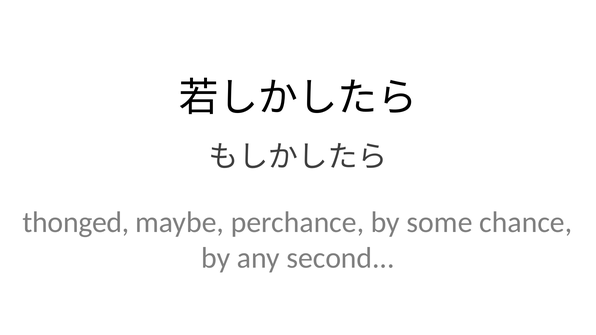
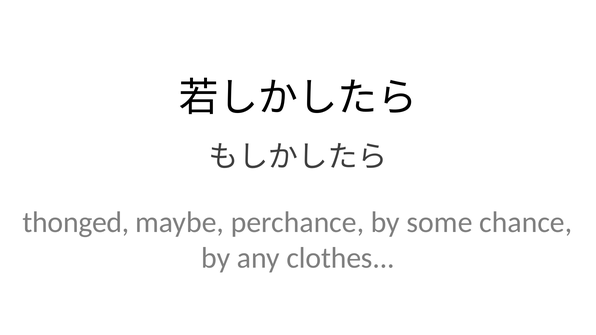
second: second -> clothes
